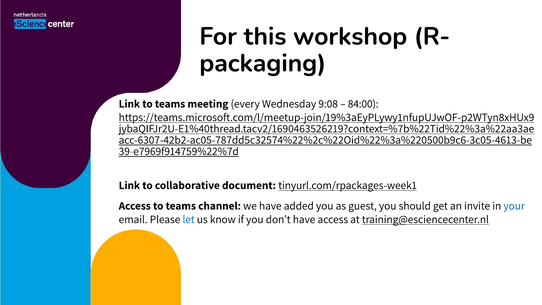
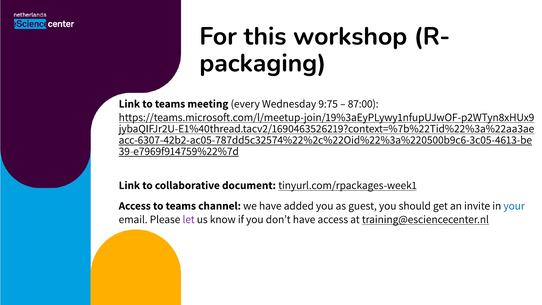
9:08: 9:08 -> 9:75
84:00: 84:00 -> 87:00
let colour: blue -> purple
